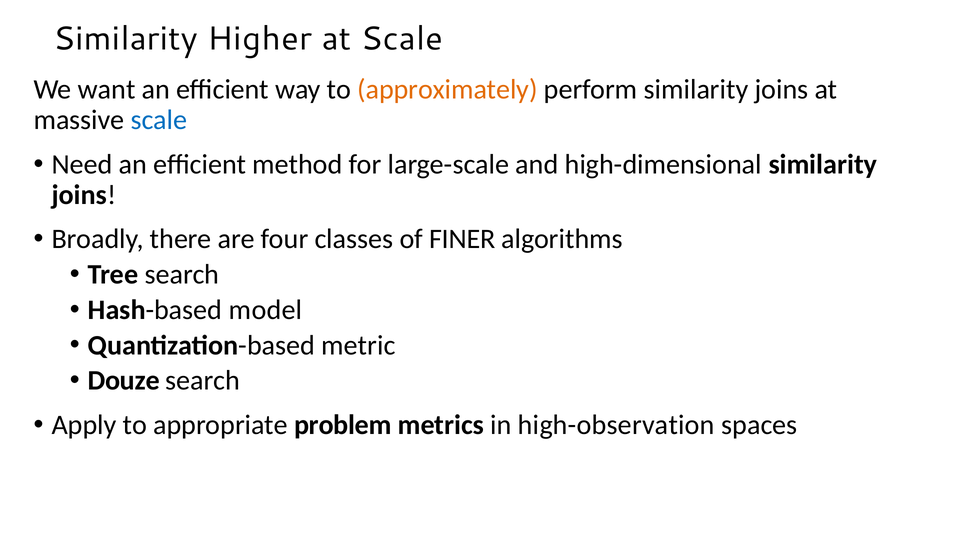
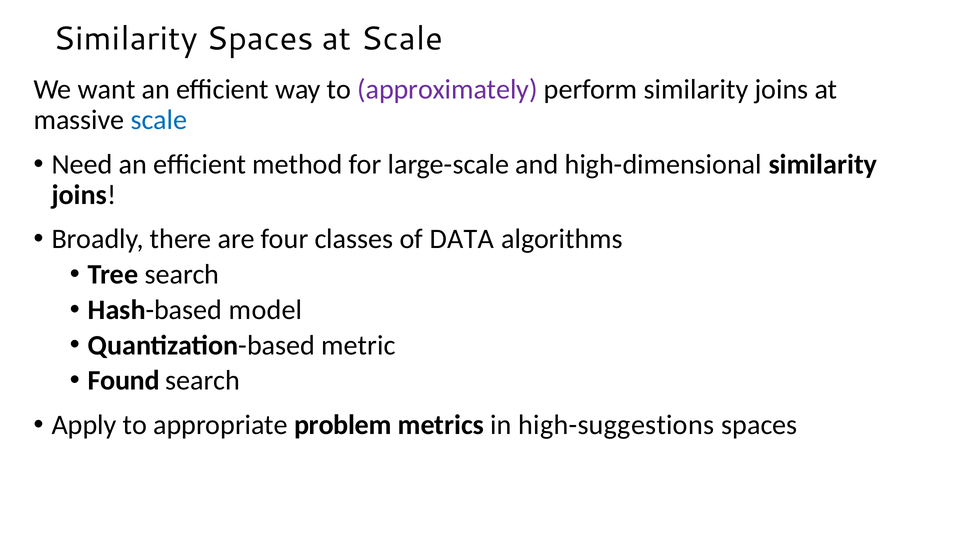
Similarity Higher: Higher -> Spaces
approximately colour: orange -> purple
FINER: FINER -> DATA
Douze: Douze -> Found
high-observation: high-observation -> high-suggestions
